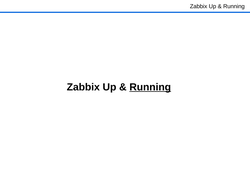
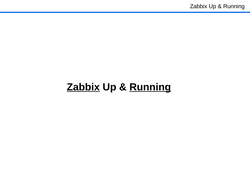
Zabbix at (83, 87) underline: none -> present
